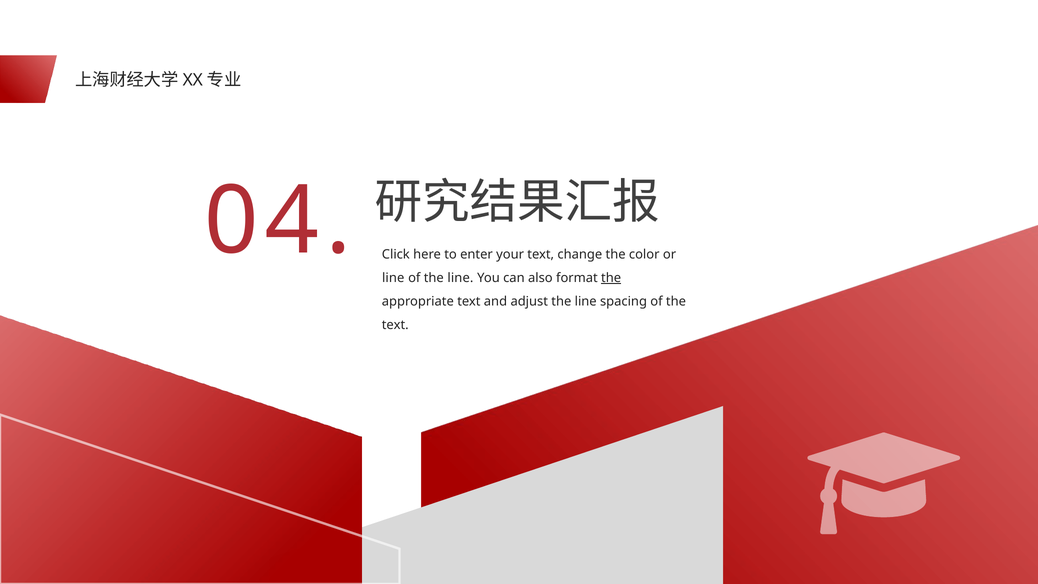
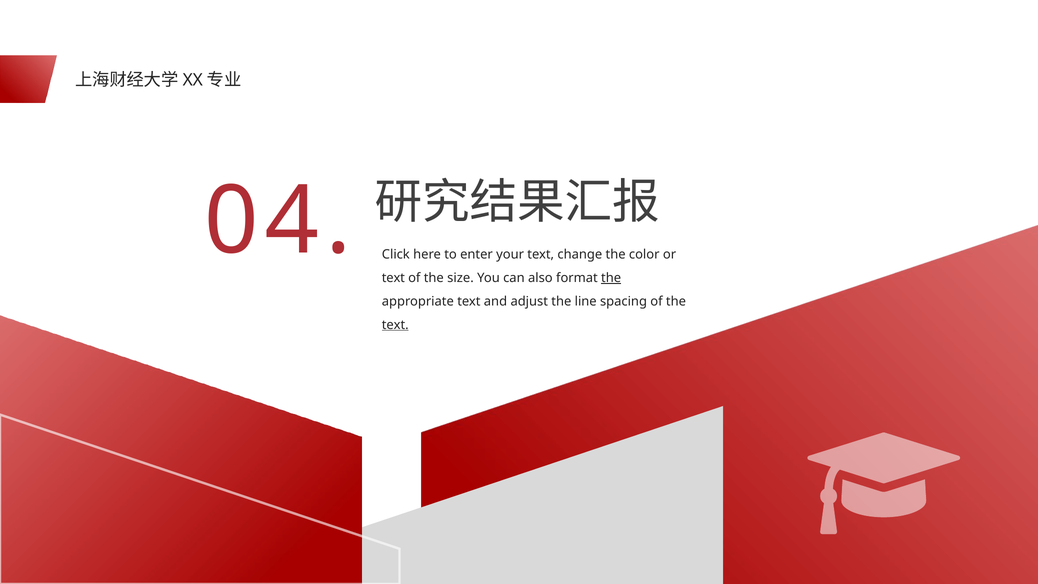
line at (393, 278): line -> text
of the line: line -> size
text at (395, 325) underline: none -> present
